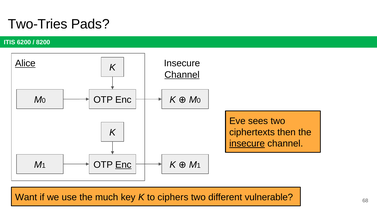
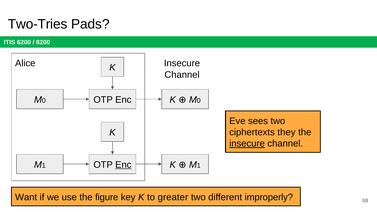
Alice underline: present -> none
Channel at (182, 75) underline: present -> none
then: then -> they
much: much -> figure
ciphers: ciphers -> greater
vulnerable: vulnerable -> improperly
